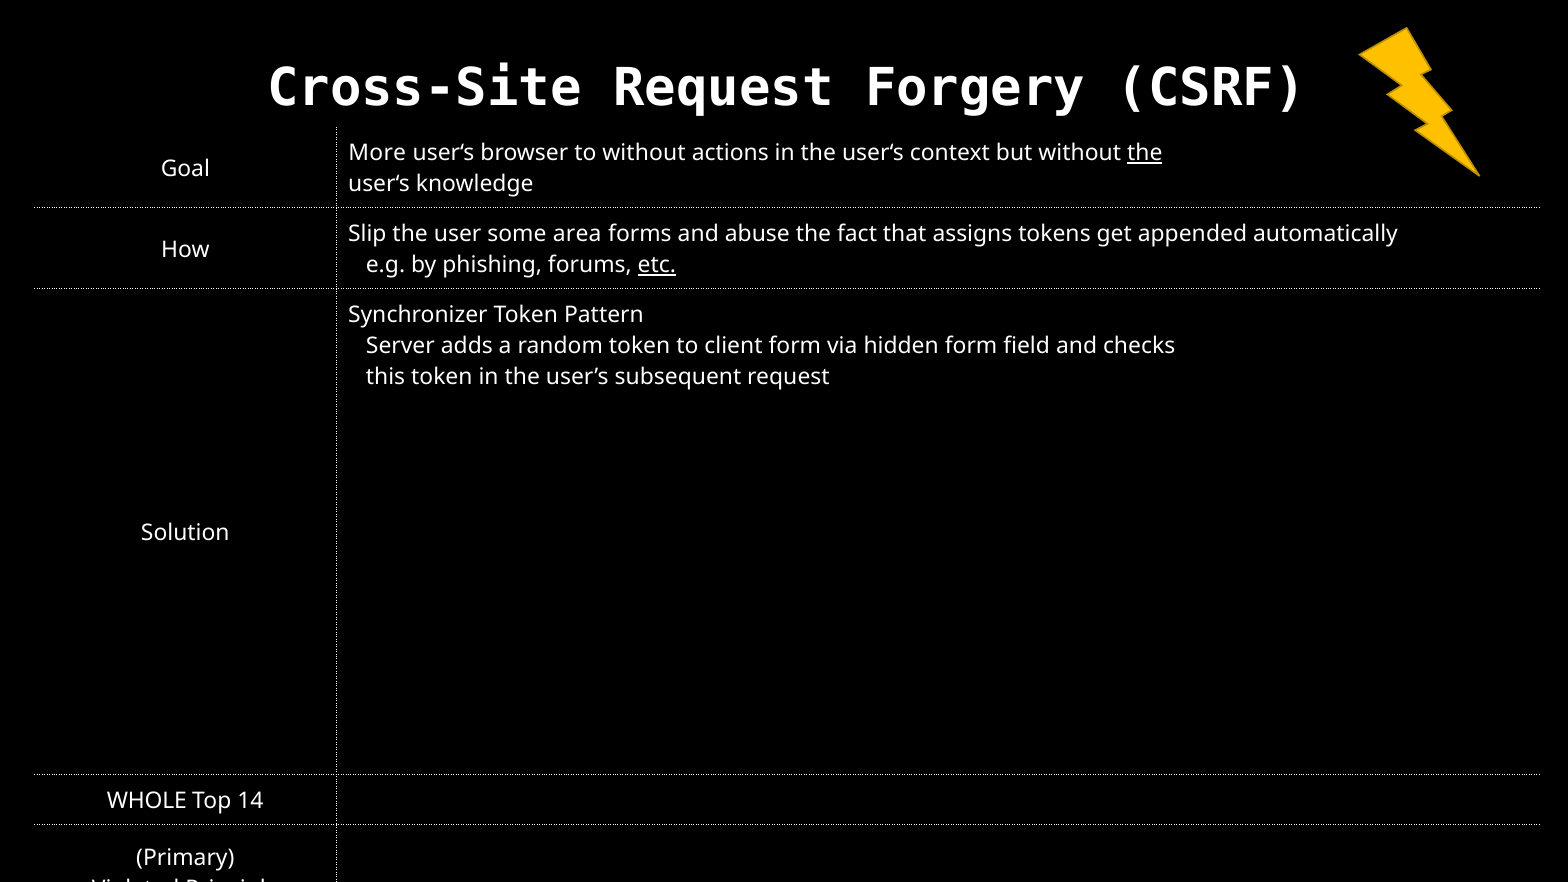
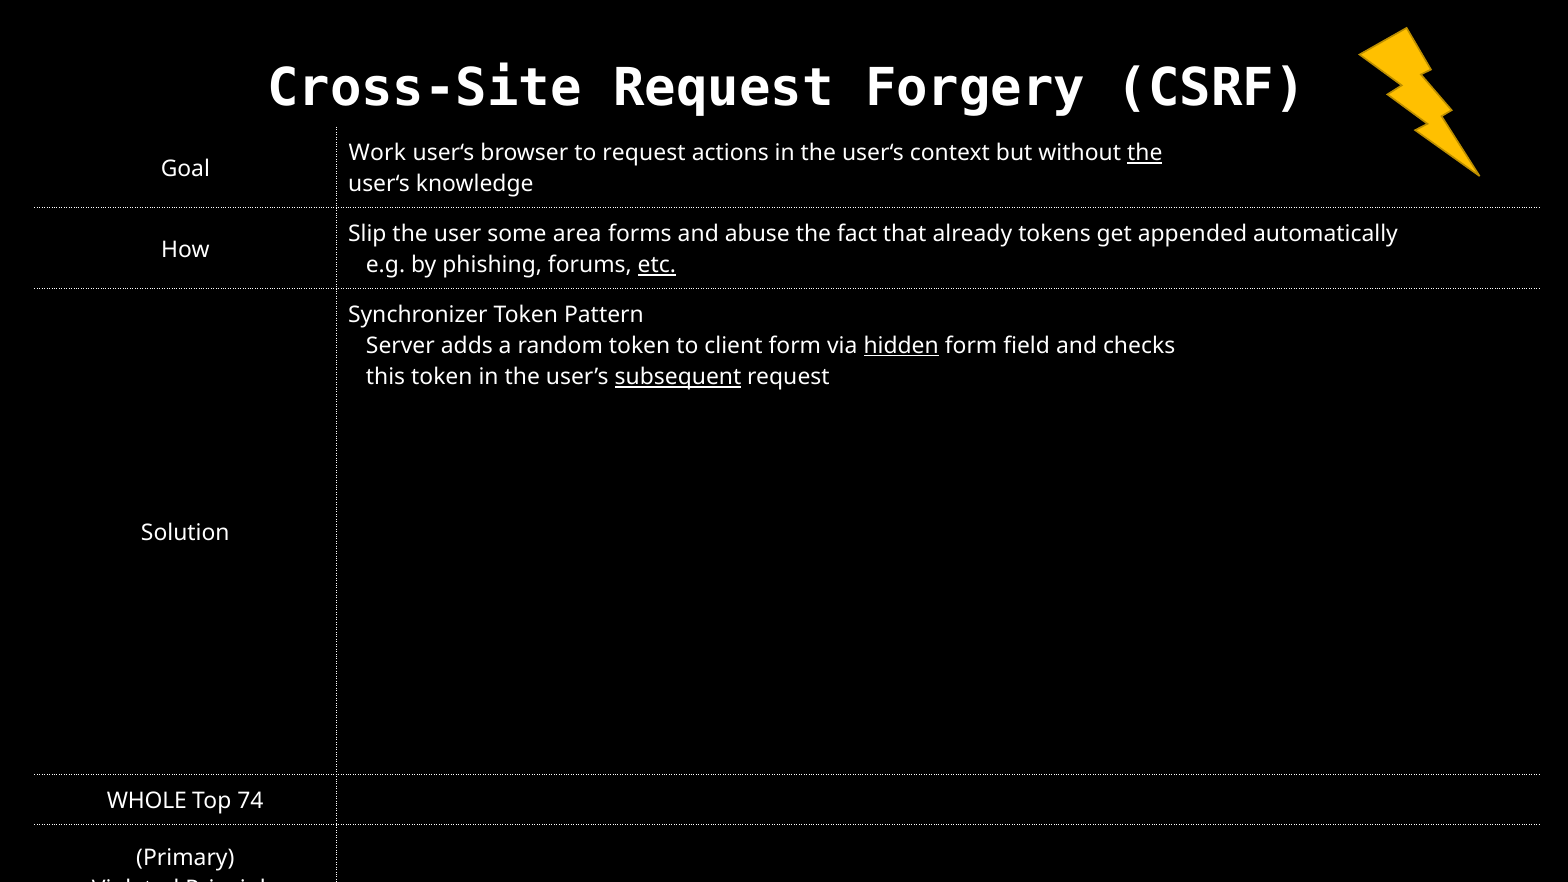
More: More -> Work
to without: without -> request
assigns: assigns -> already
hidden underline: none -> present
subsequent underline: none -> present
14: 14 -> 74
